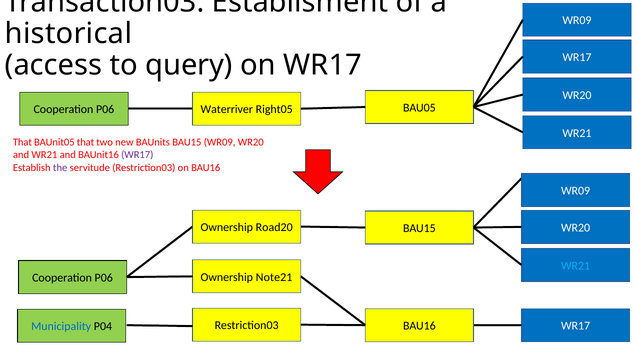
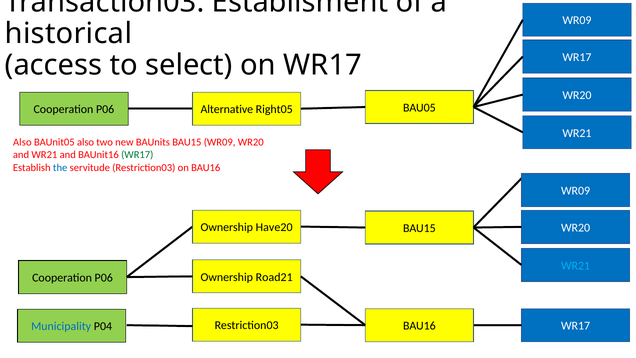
query: query -> select
Waterriver: Waterriver -> Alternative
That at (22, 142): That -> Also
BAUnit05 that: that -> also
WR17 at (137, 155) colour: purple -> green
the colour: purple -> blue
Road20: Road20 -> Have20
Note21: Note21 -> Road21
